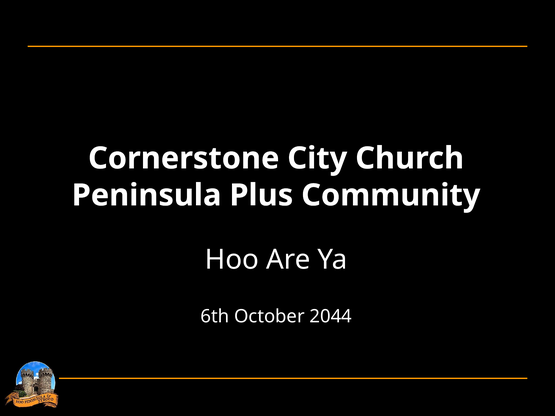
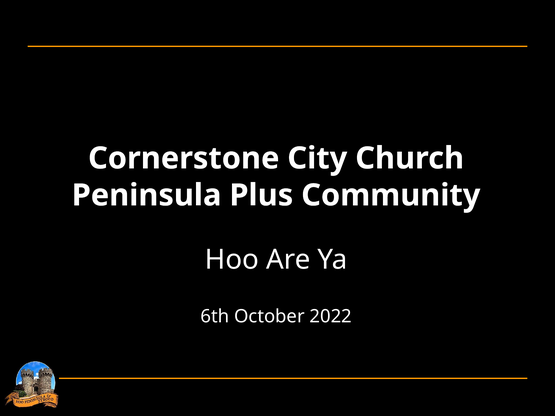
2044: 2044 -> 2022
